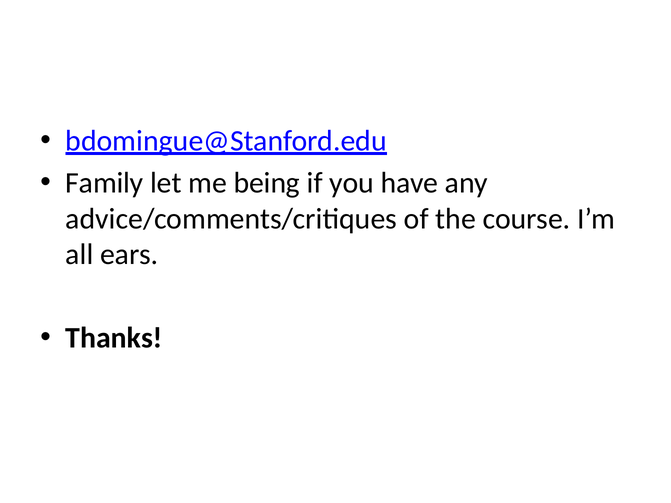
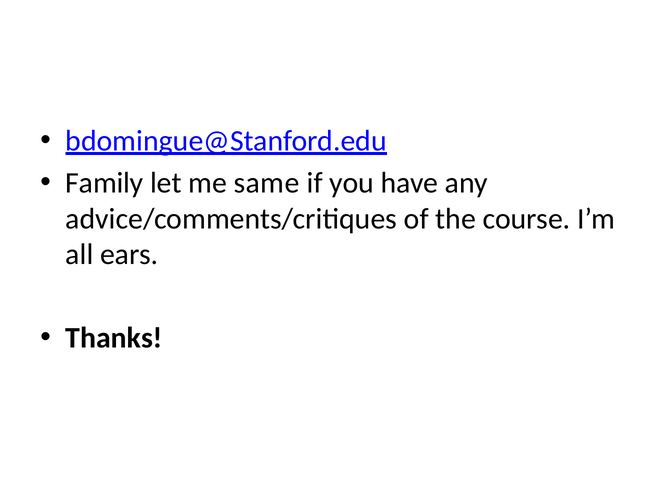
being: being -> same
